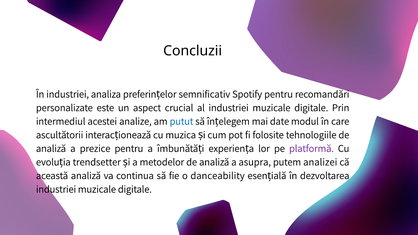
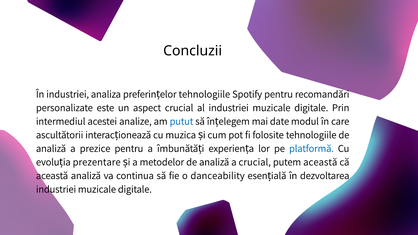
semnificativ at (204, 94): semnificativ -> tehnologiile
platformă colour: purple -> blue
trendsetter: trendsetter -> prezentare
a asupra: asupra -> crucial
putem analizei: analizei -> această
